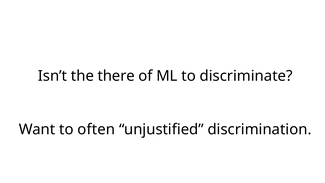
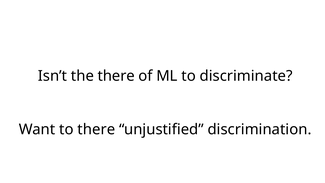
to often: often -> there
